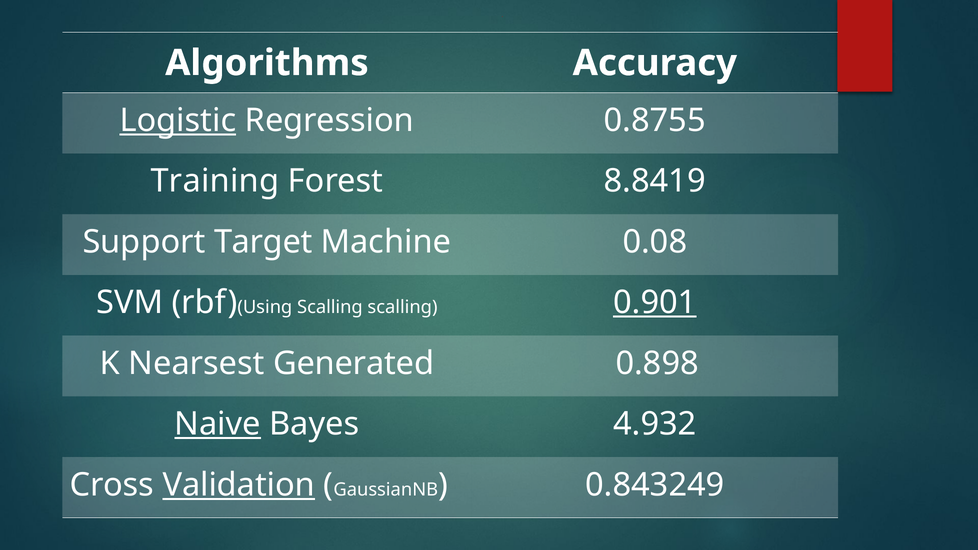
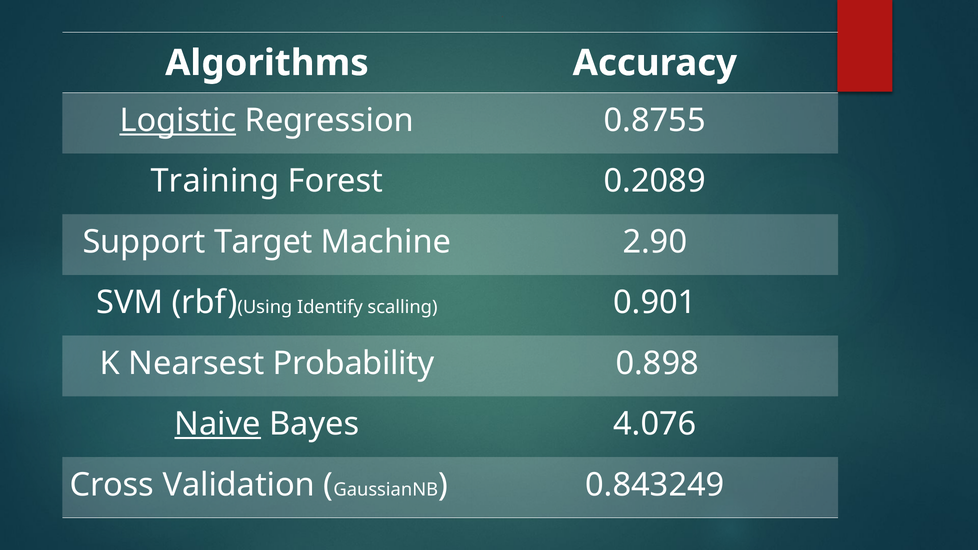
8.8419: 8.8419 -> 0.2089
0.08: 0.08 -> 2.90
Scalling at (330, 307): Scalling -> Identify
0.901 underline: present -> none
Generated: Generated -> Probability
4.932: 4.932 -> 4.076
Validation underline: present -> none
